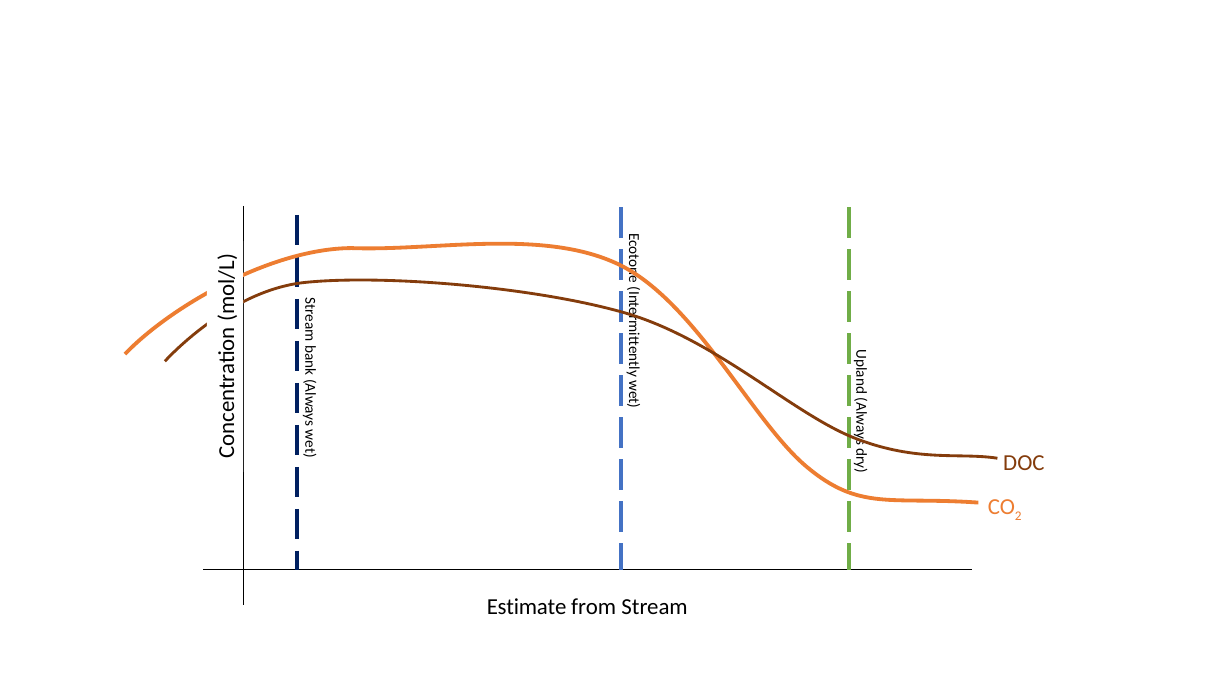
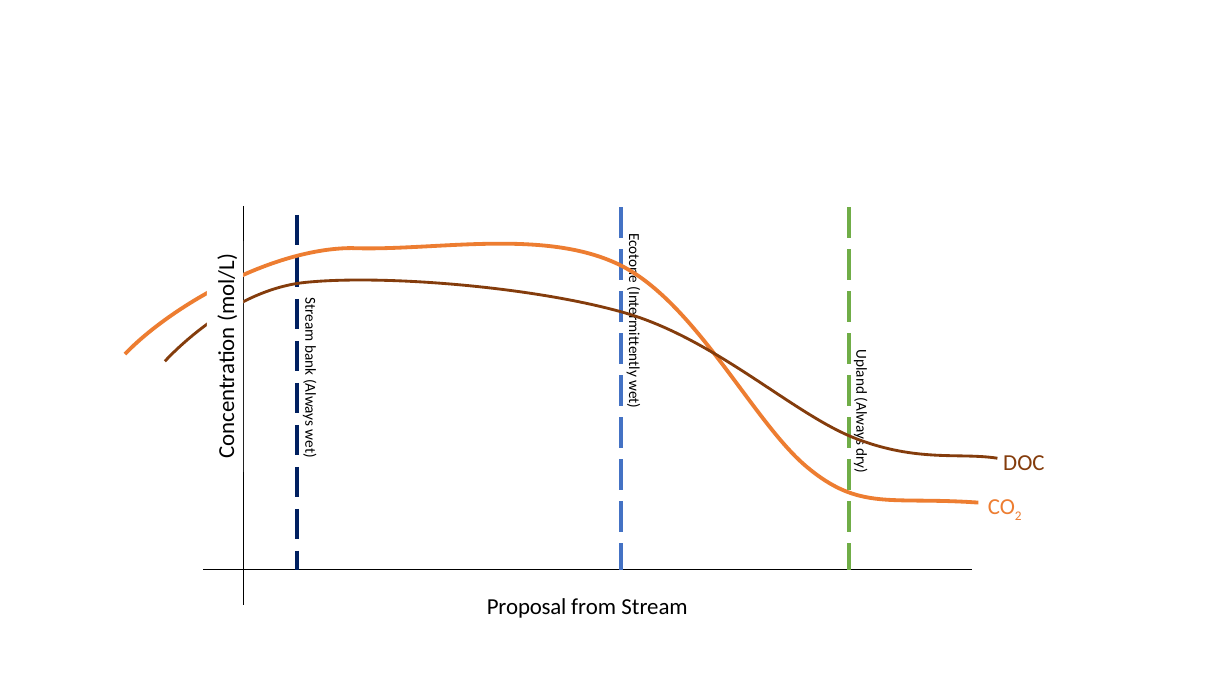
Estimate: Estimate -> Proposal
